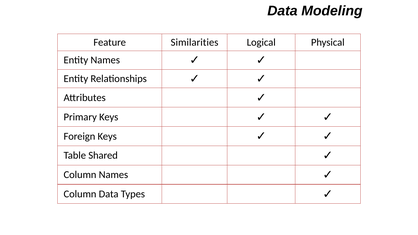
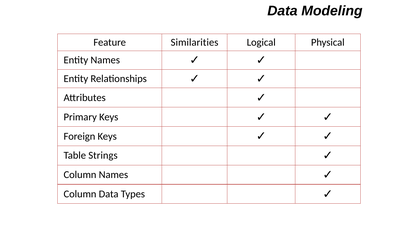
Shared: Shared -> Strings
